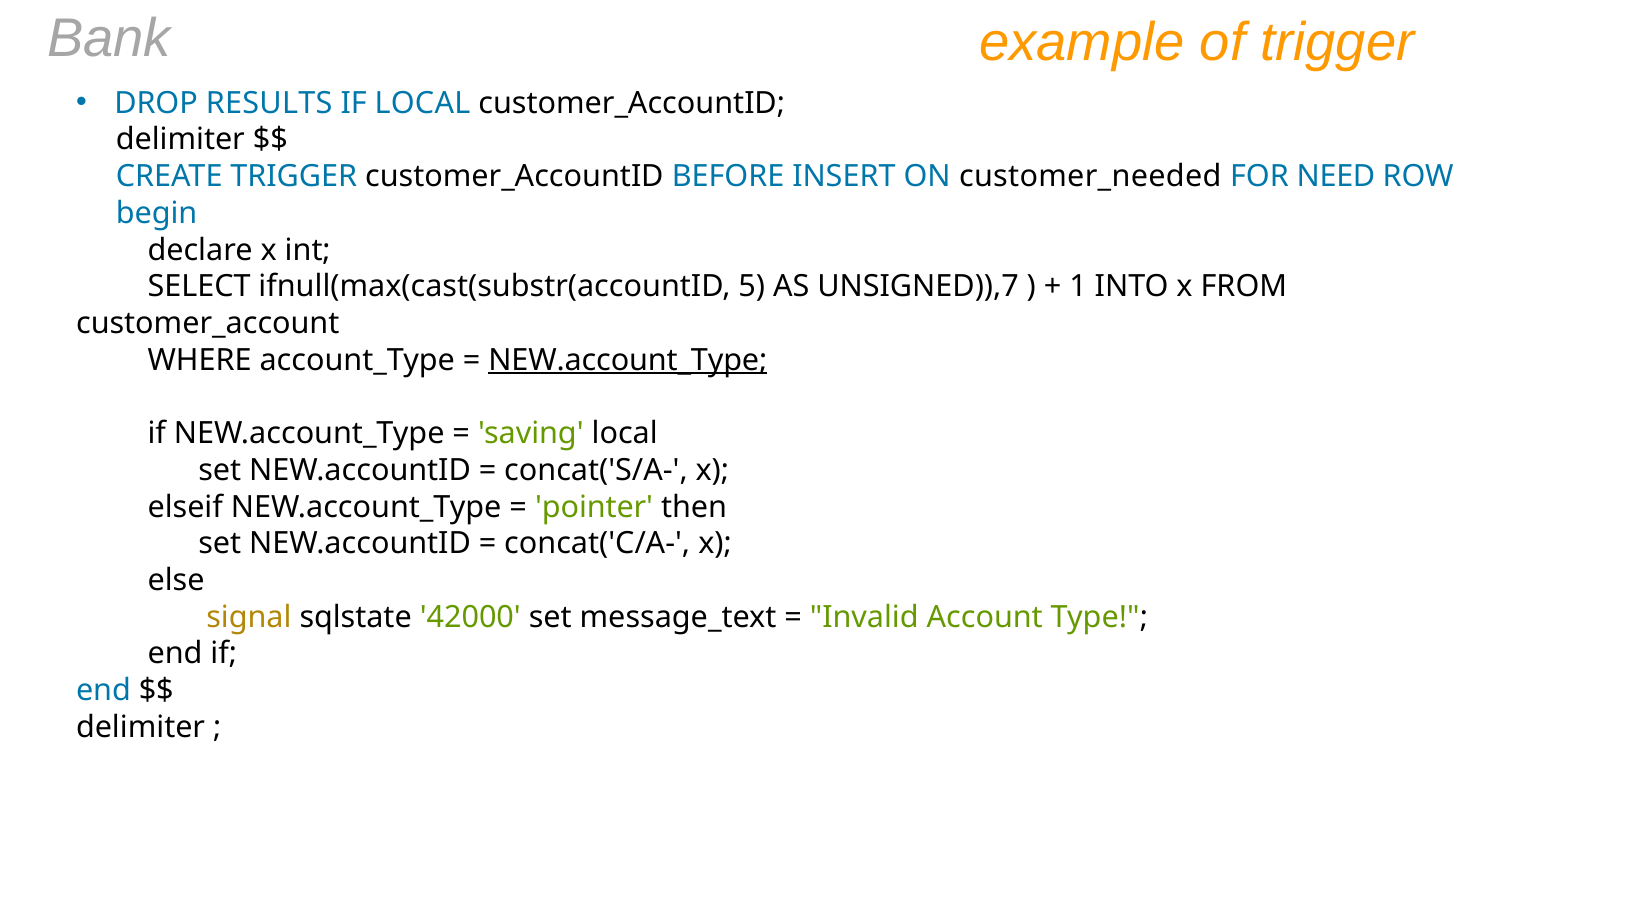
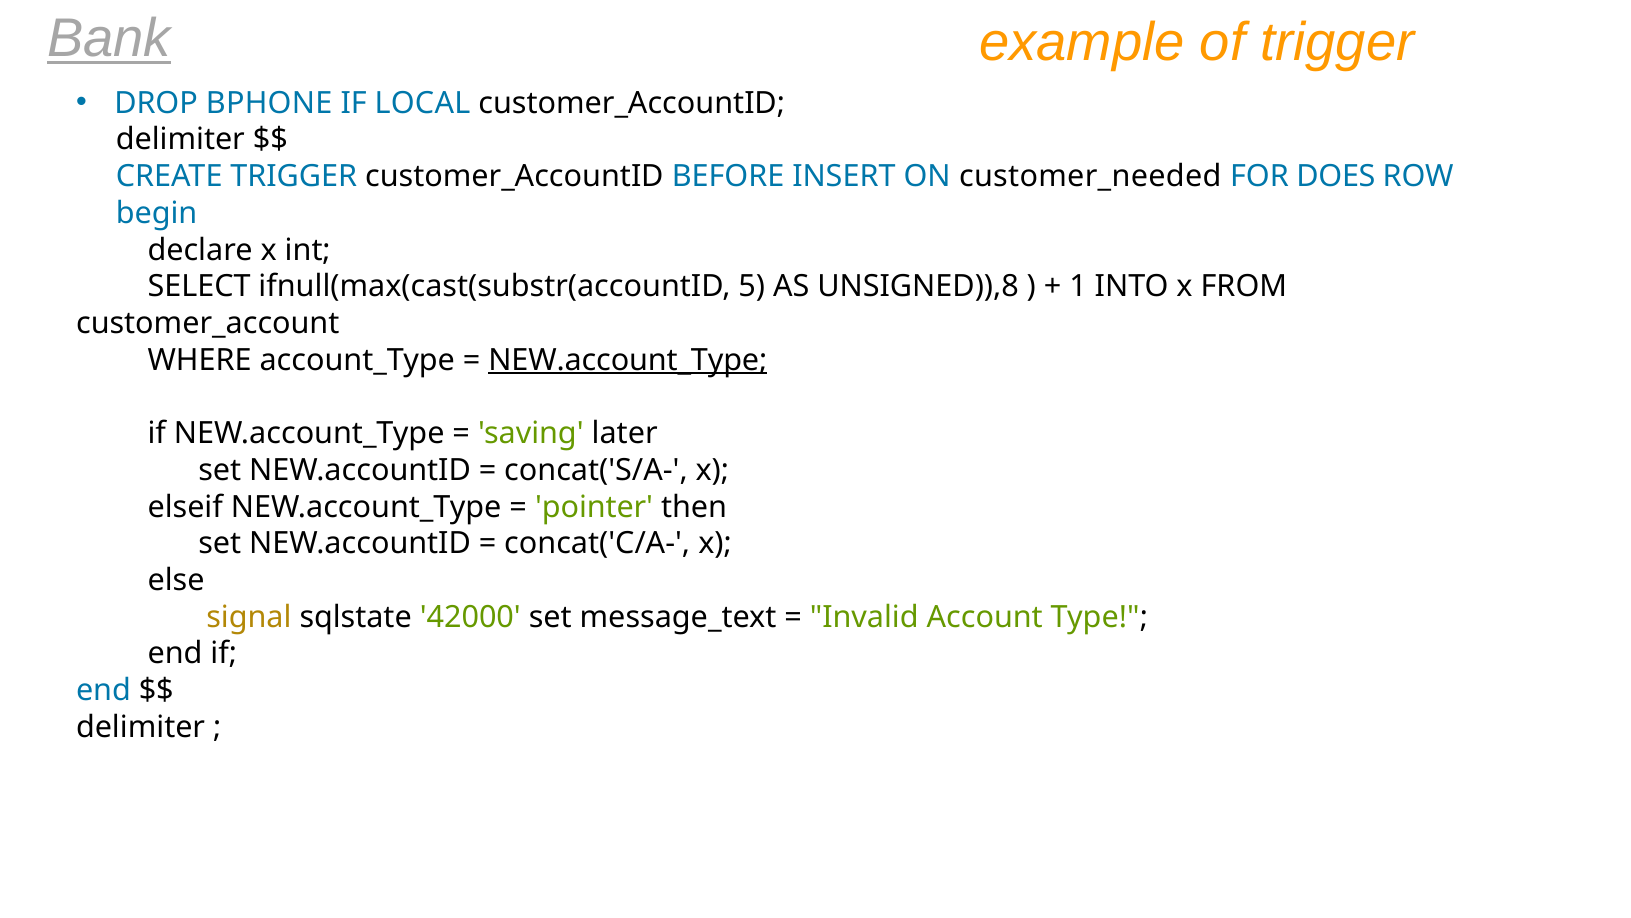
Bank underline: none -> present
RESULTS: RESULTS -> BPHONE
NEED: NEED -> DOES
UNSIGNED)),7: UNSIGNED)),7 -> UNSIGNED)),8
saving local: local -> later
